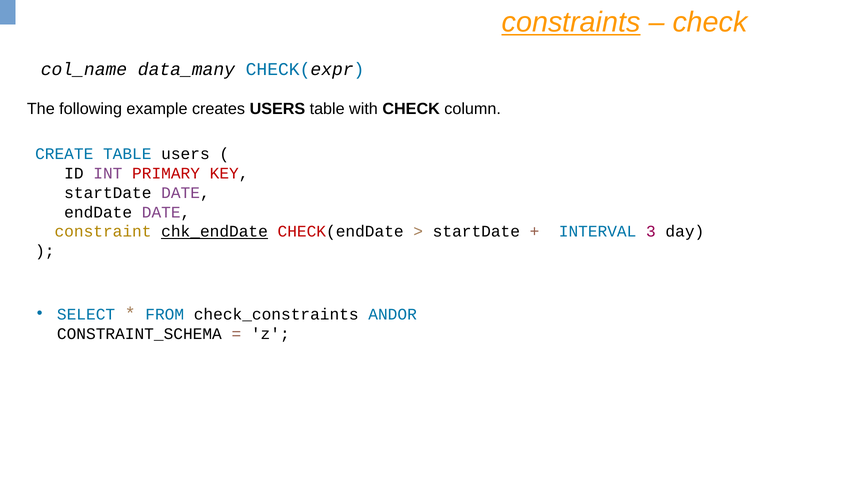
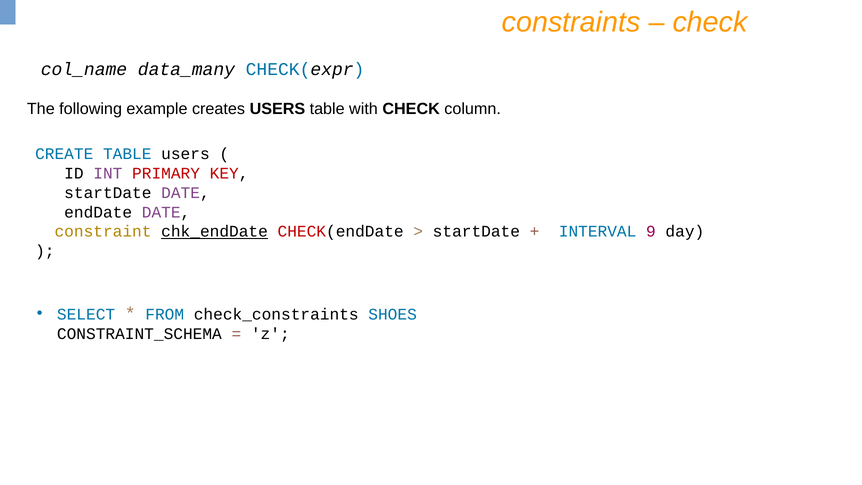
constraints underline: present -> none
3: 3 -> 9
ANDOR: ANDOR -> SHOES
